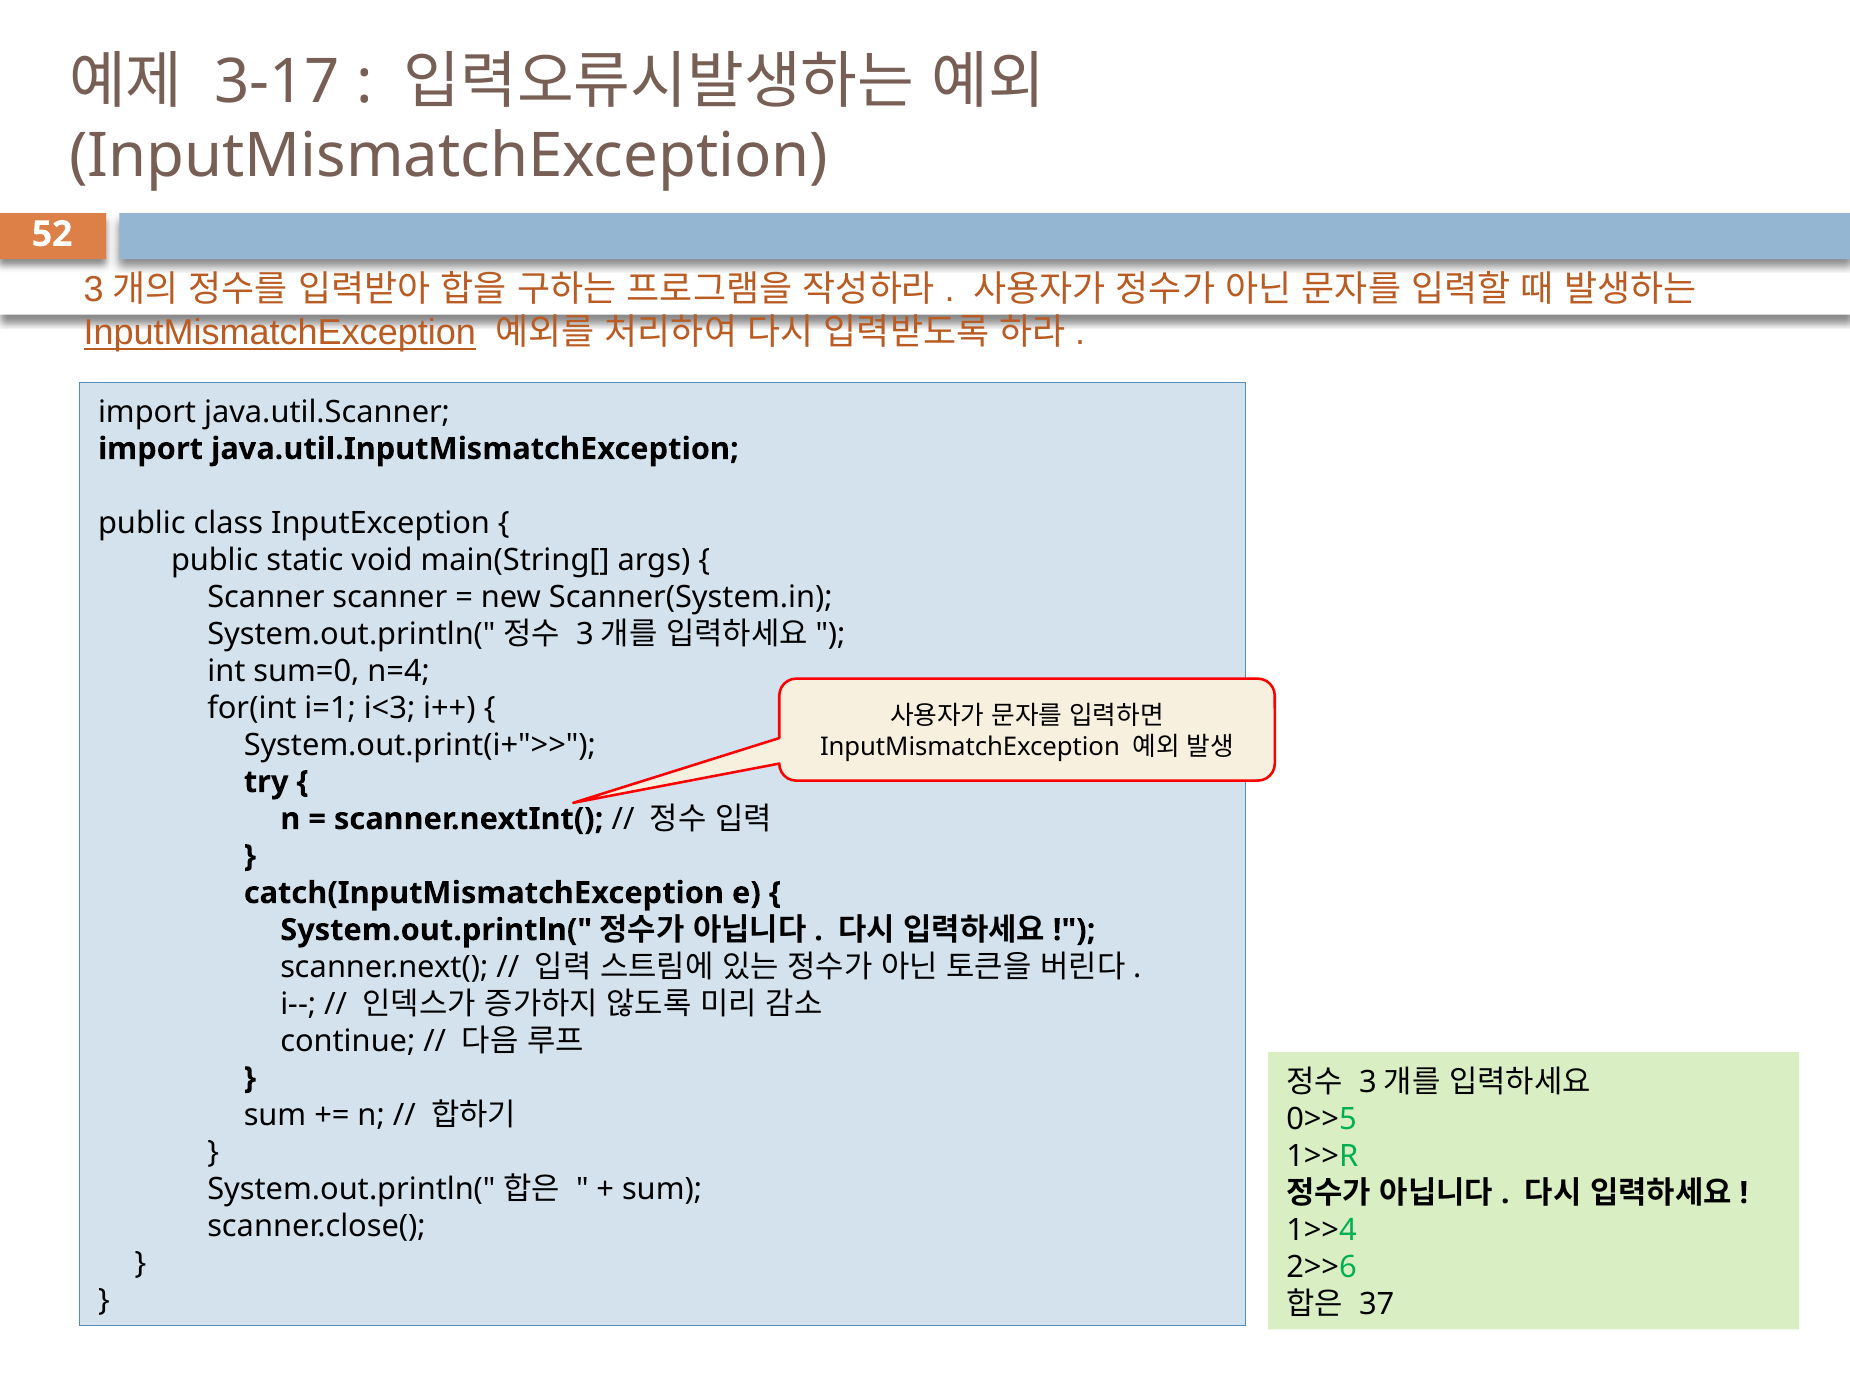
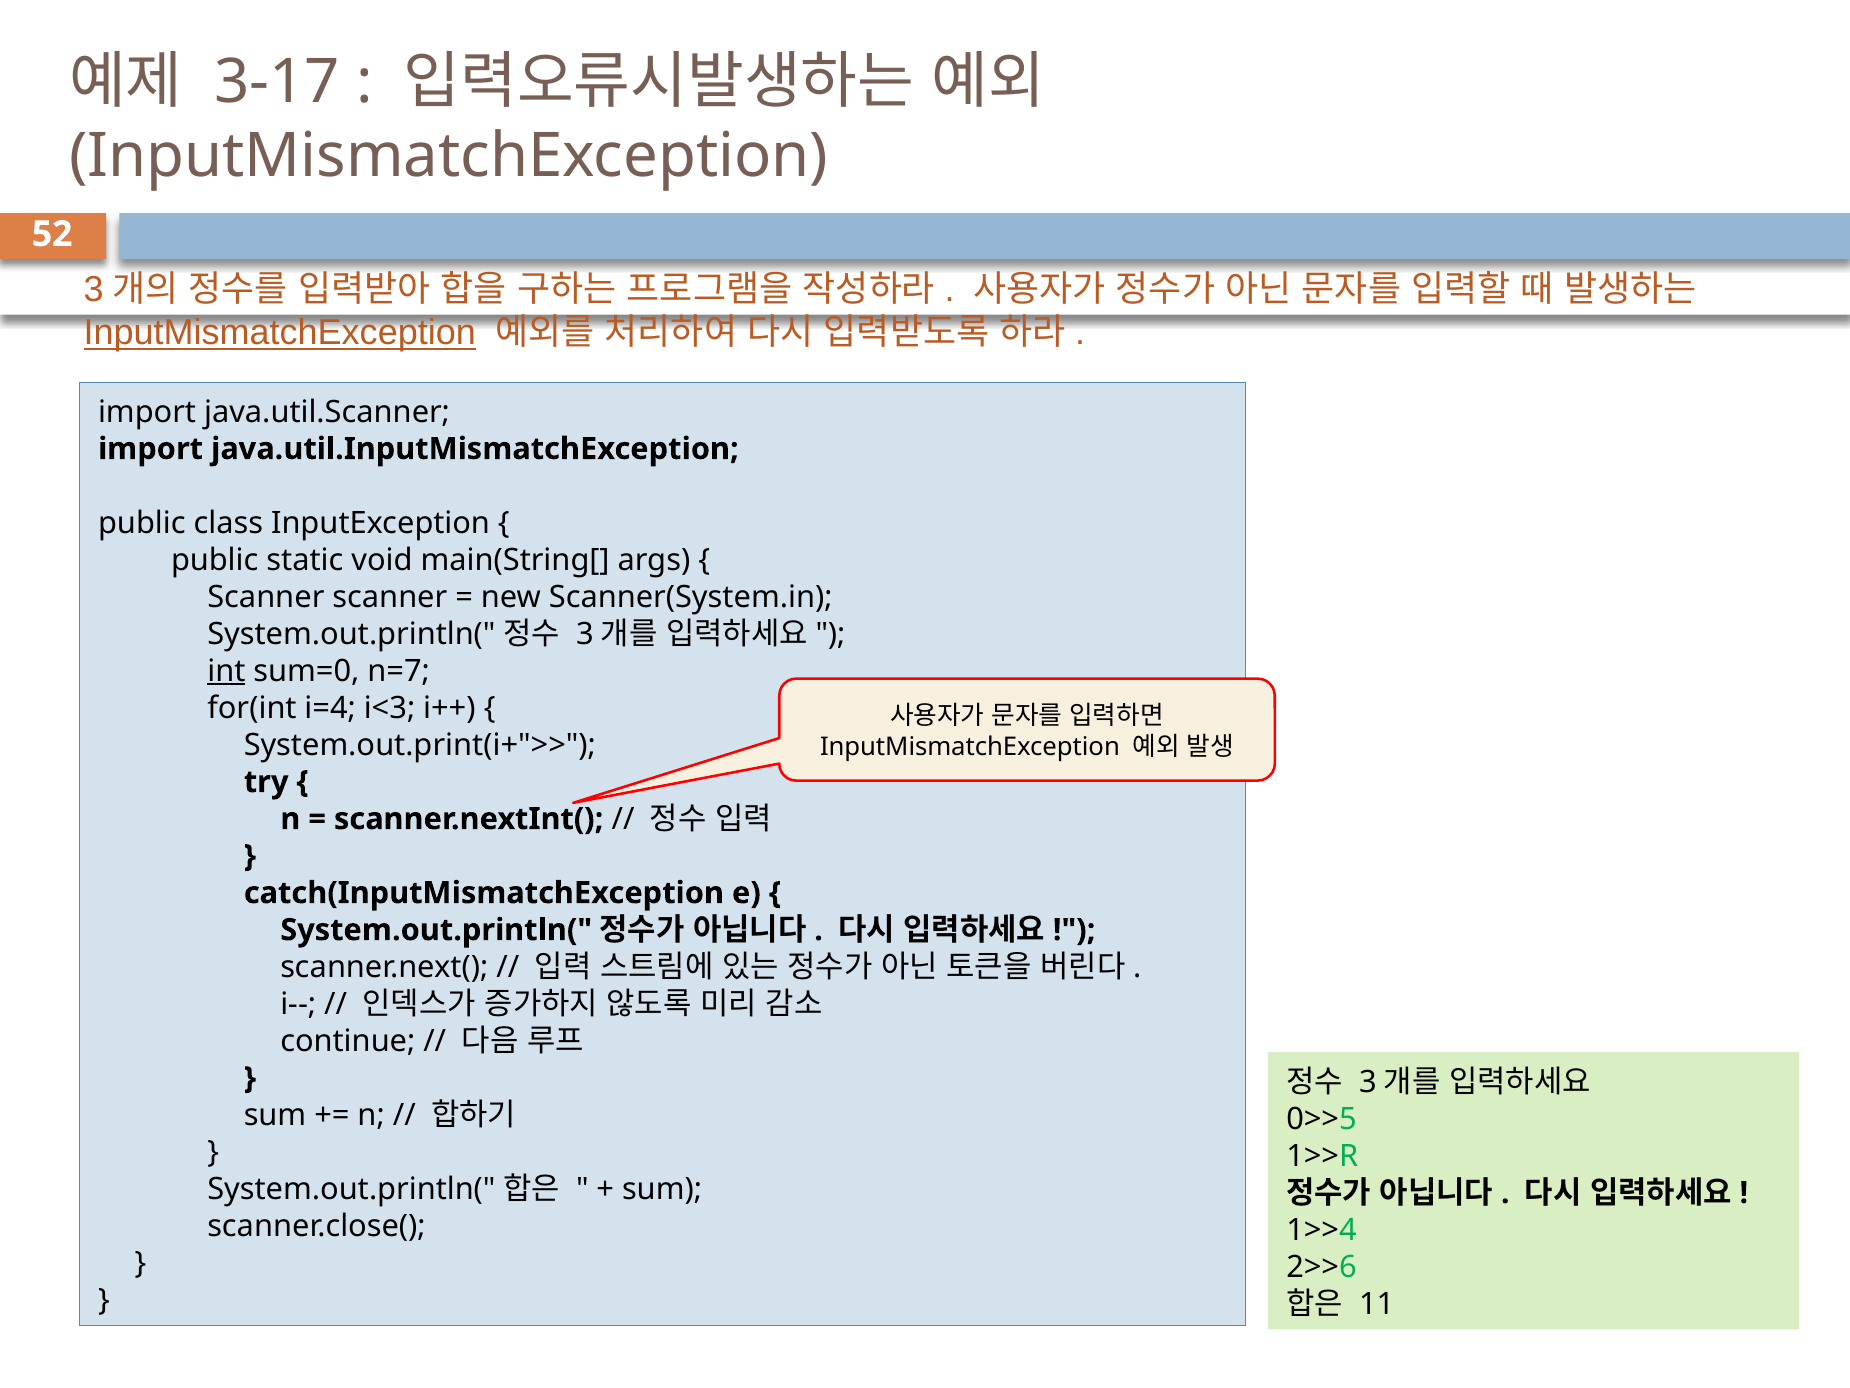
int underline: none -> present
n=4: n=4 -> n=7
i=1: i=1 -> i=4
37: 37 -> 11
